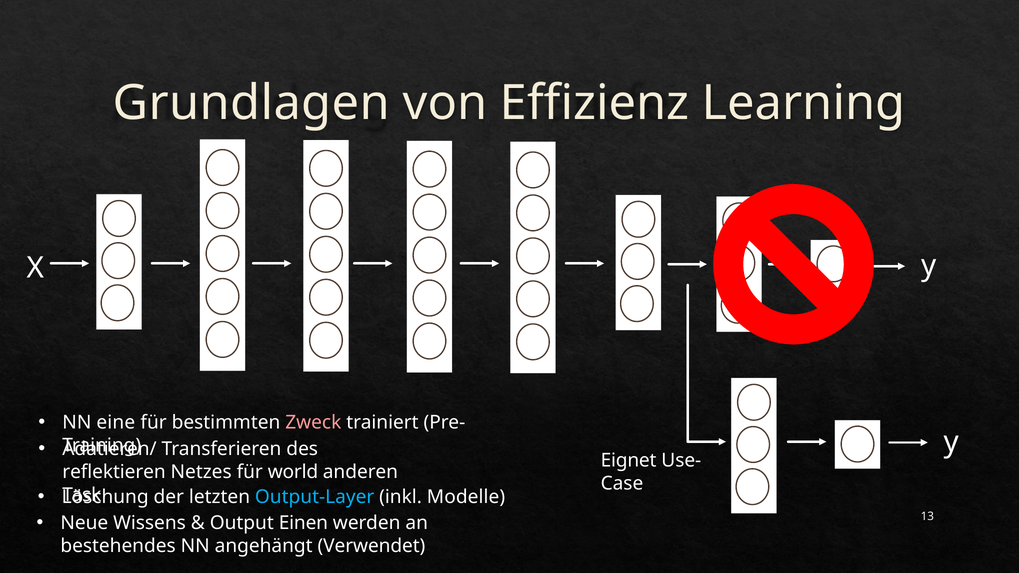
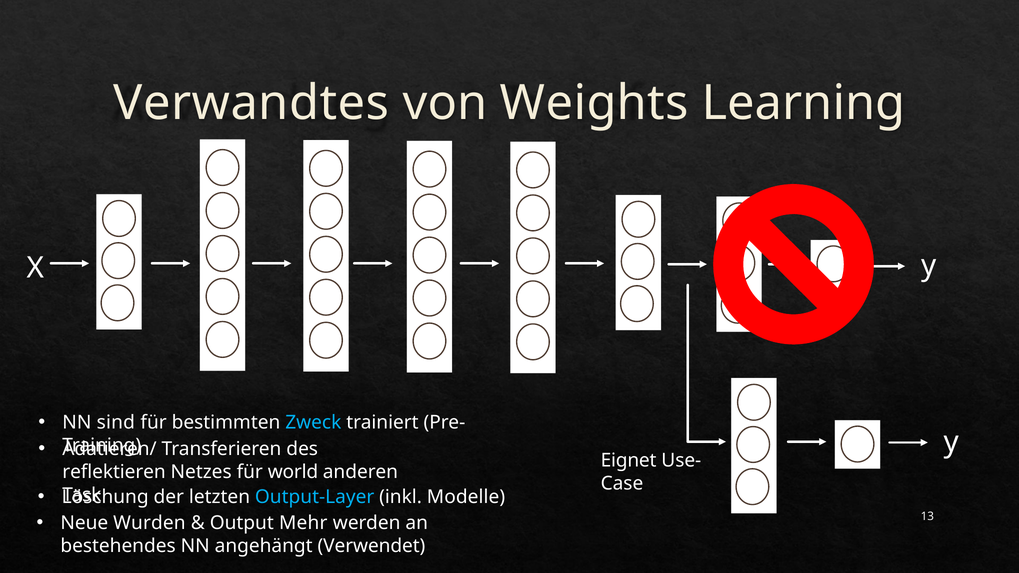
Grundlagen: Grundlagen -> Verwandtes
Effizienz: Effizienz -> Weights
eine: eine -> sind
Zweck colour: pink -> light blue
Wissens: Wissens -> Wurden
Einen: Einen -> Mehr
